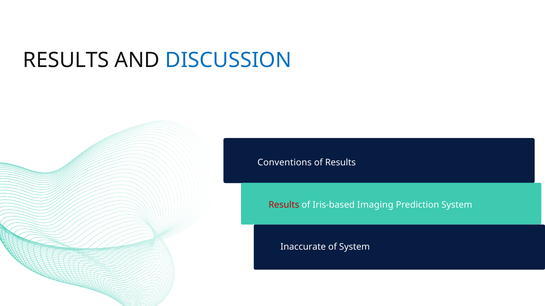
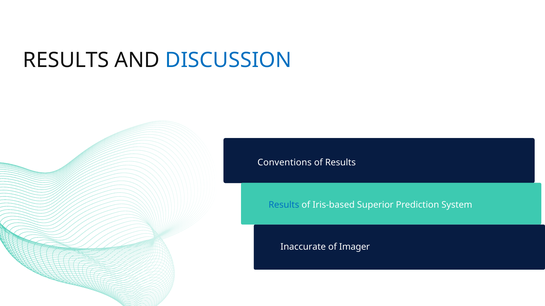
Results at (284, 205) colour: red -> blue
Imaging: Imaging -> Superior
of System: System -> Imager
